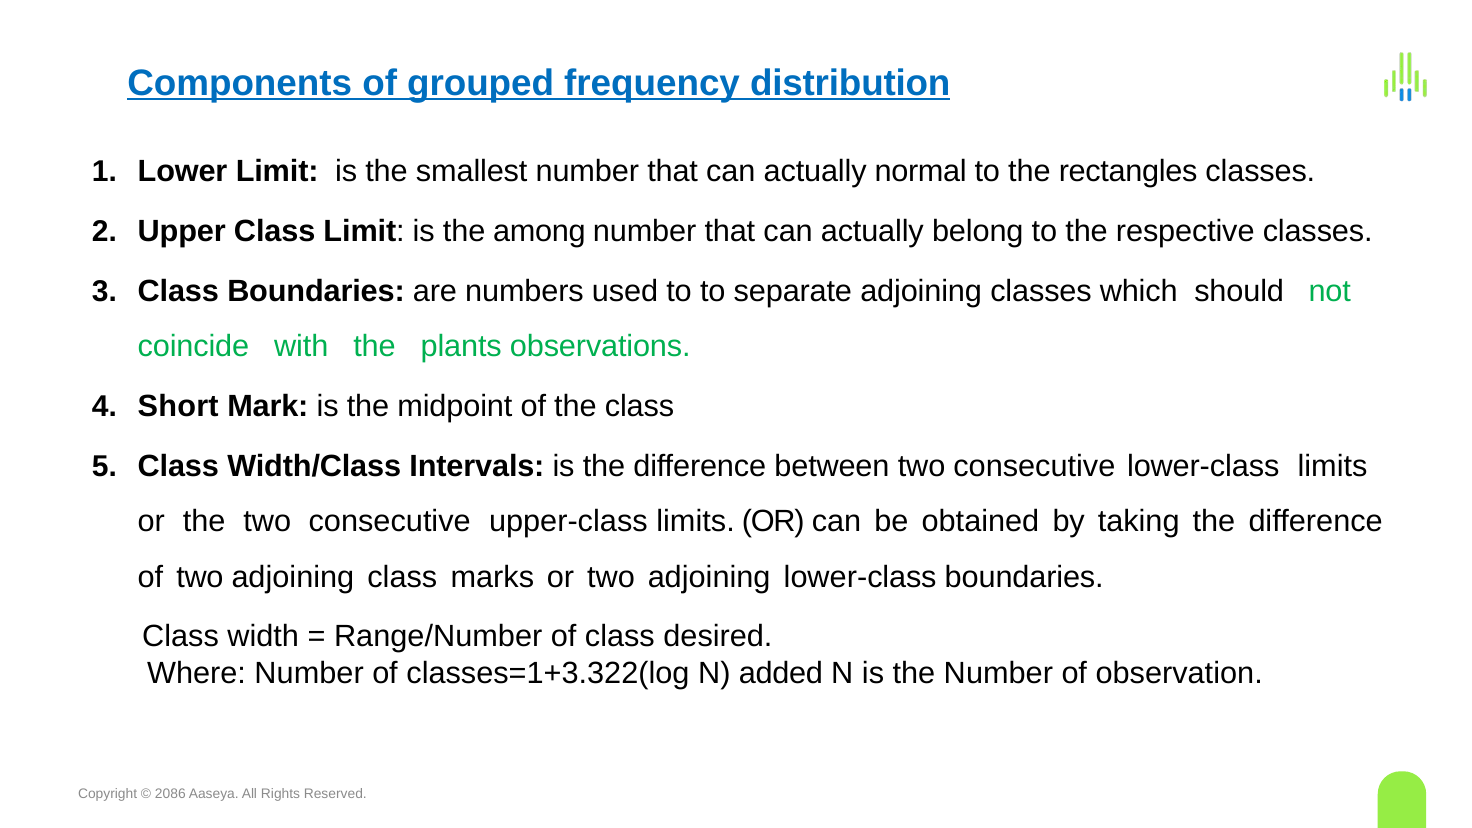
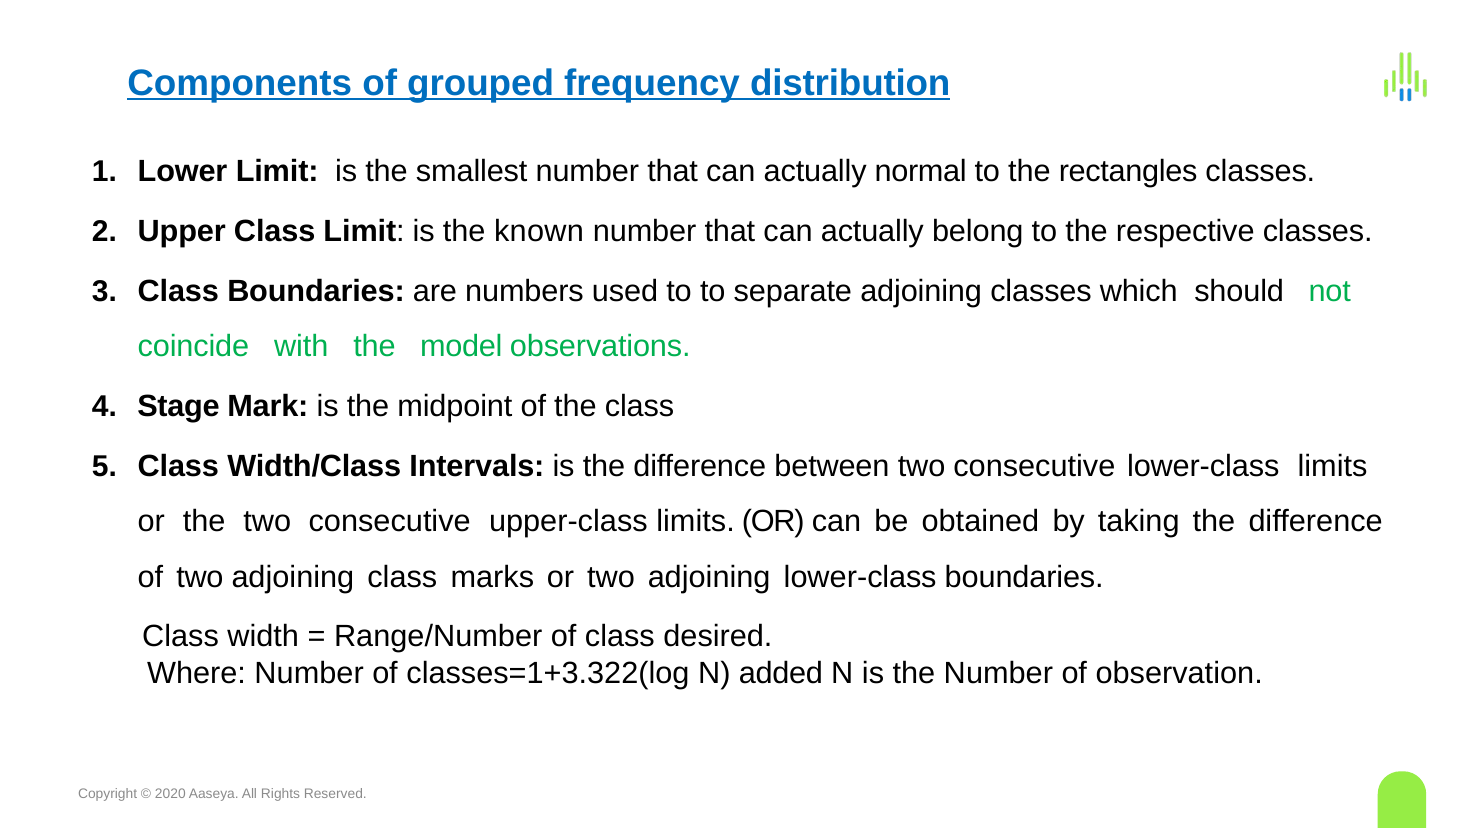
among: among -> known
plants: plants -> model
Short: Short -> Stage
2086: 2086 -> 2020
